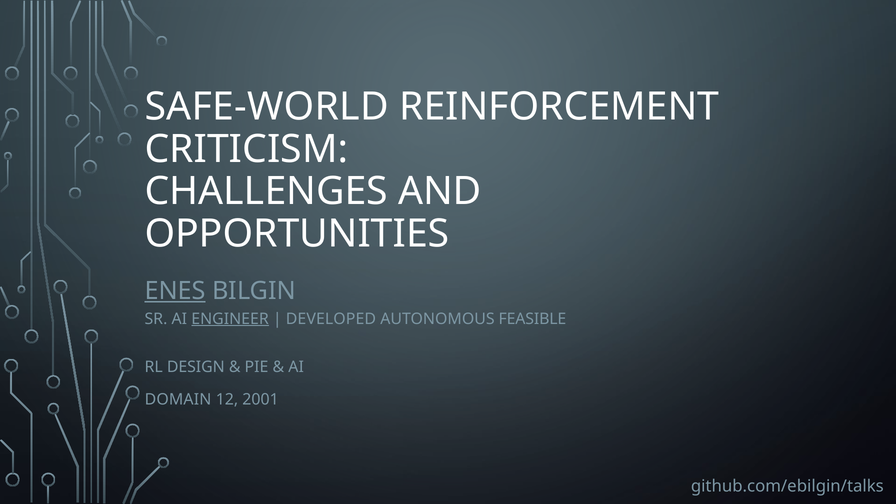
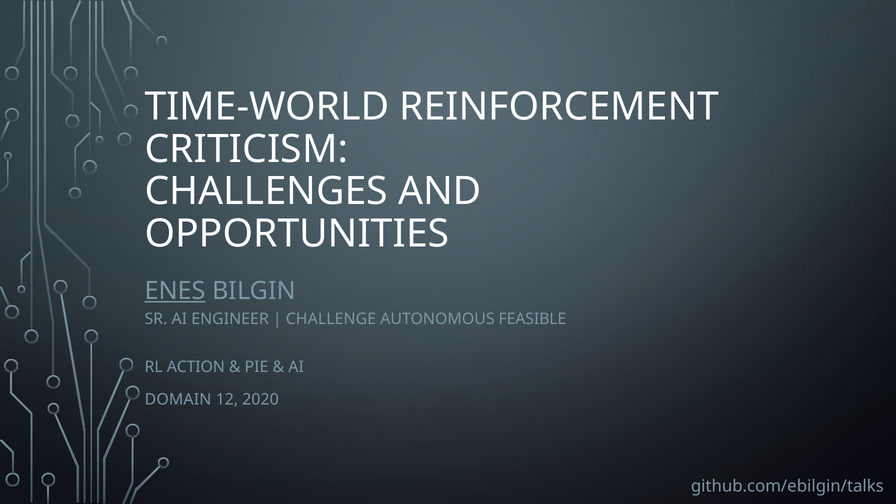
SAFE-WORLD: SAFE-WORLD -> TIME-WORLD
ENGINEER underline: present -> none
DEVELOPED: DEVELOPED -> CHALLENGE
DESIGN: DESIGN -> ACTION
2001: 2001 -> 2020
